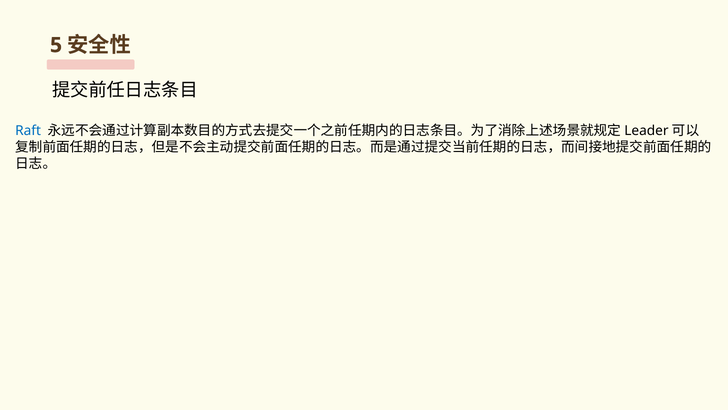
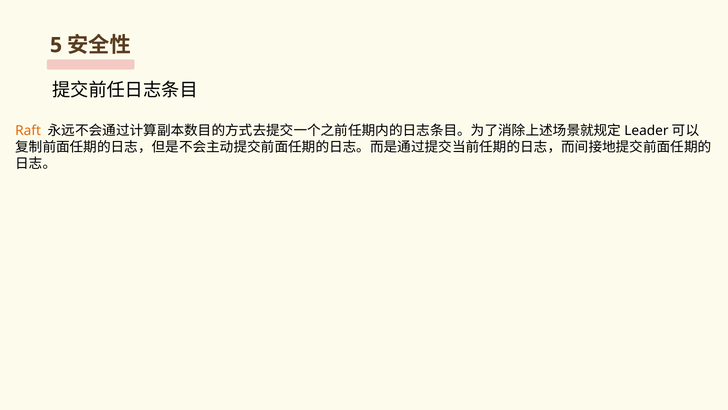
Raft colour: blue -> orange
